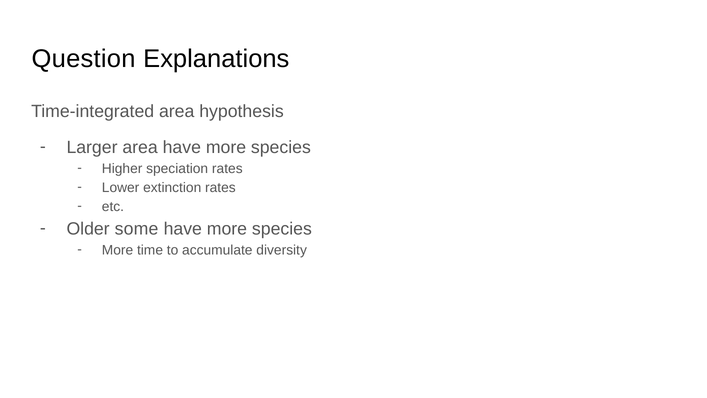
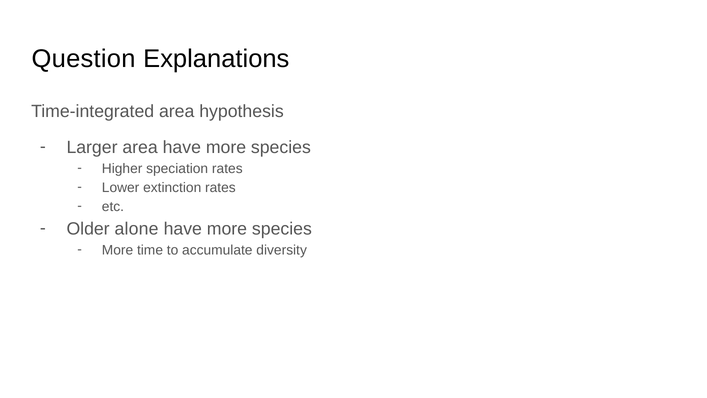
some: some -> alone
